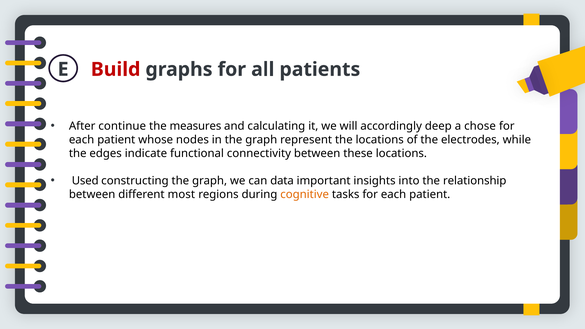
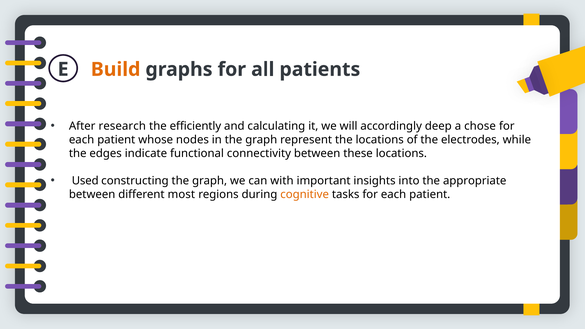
Build colour: red -> orange
continue: continue -> research
measures: measures -> efficiently
data: data -> with
relationship: relationship -> appropriate
